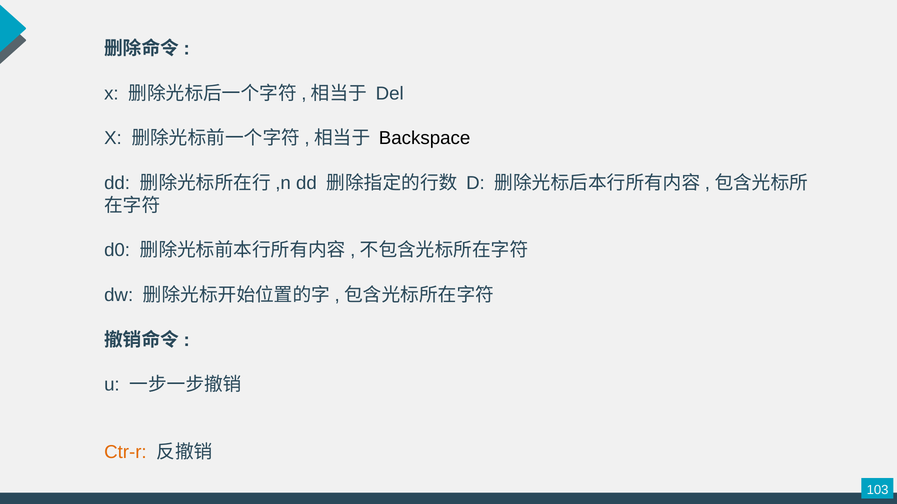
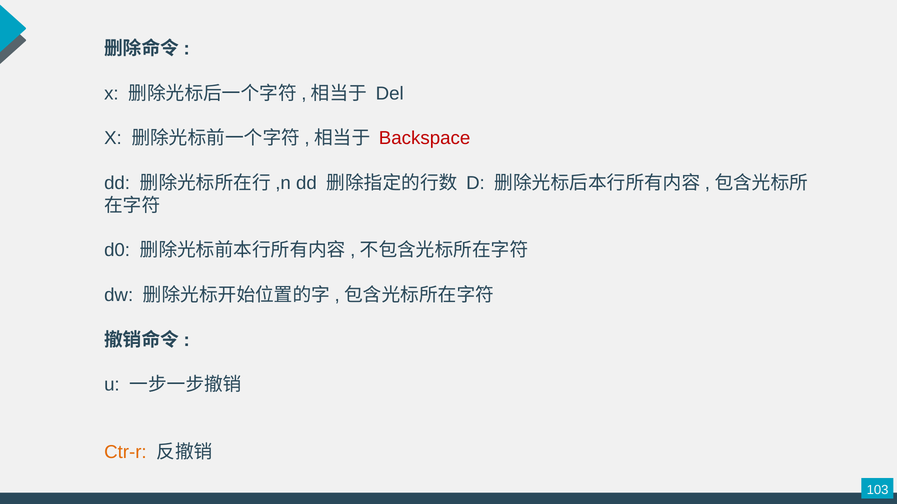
Backspace colour: black -> red
